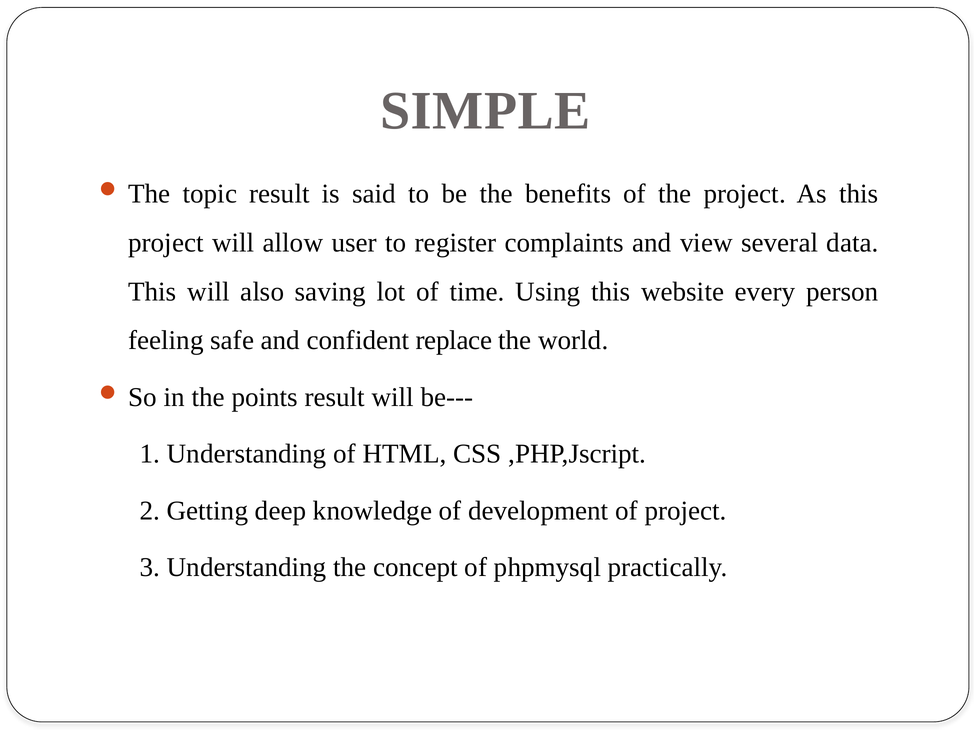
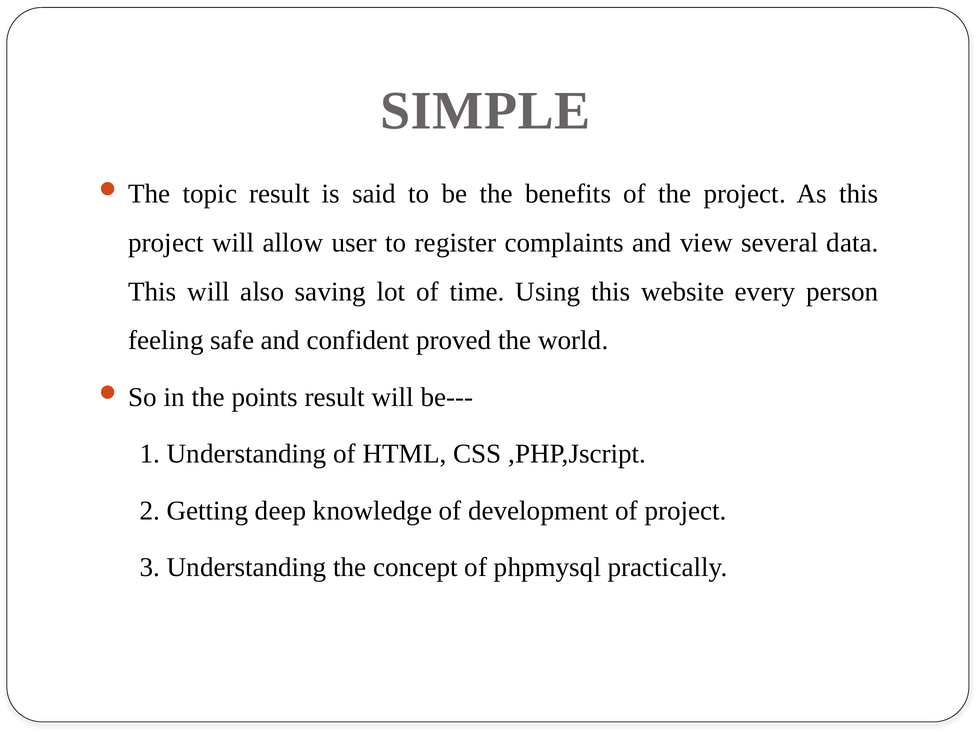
replace: replace -> proved
